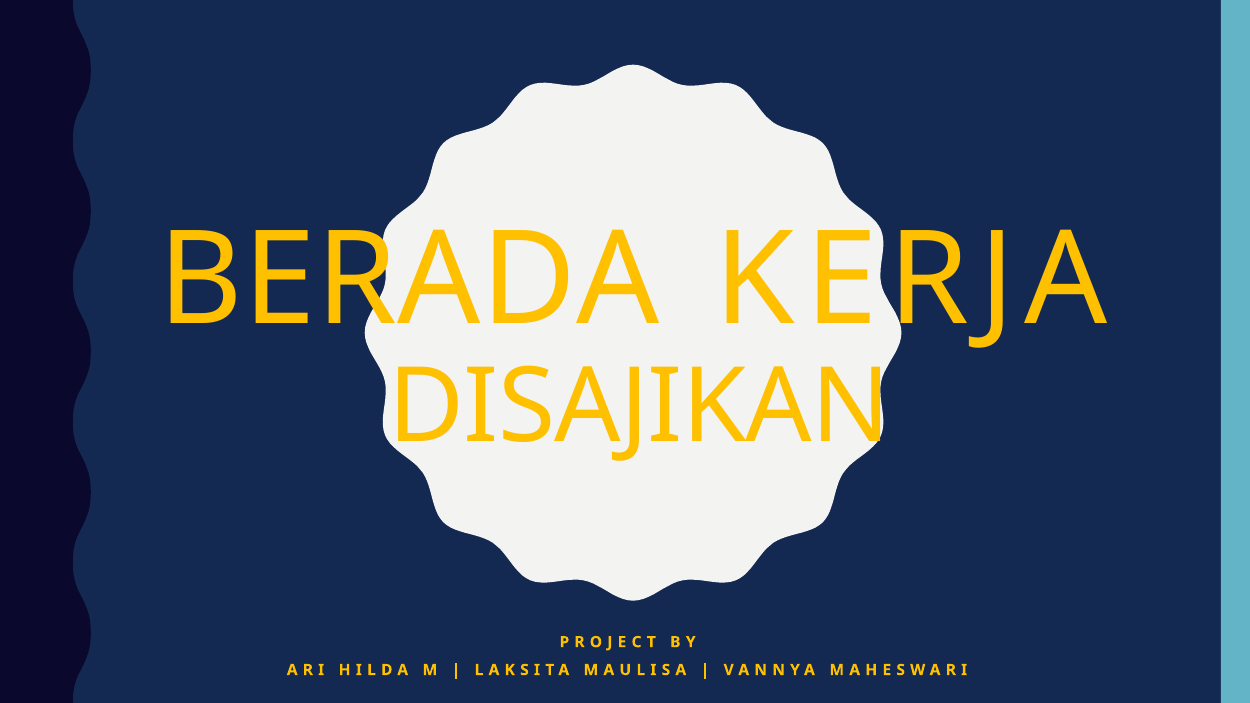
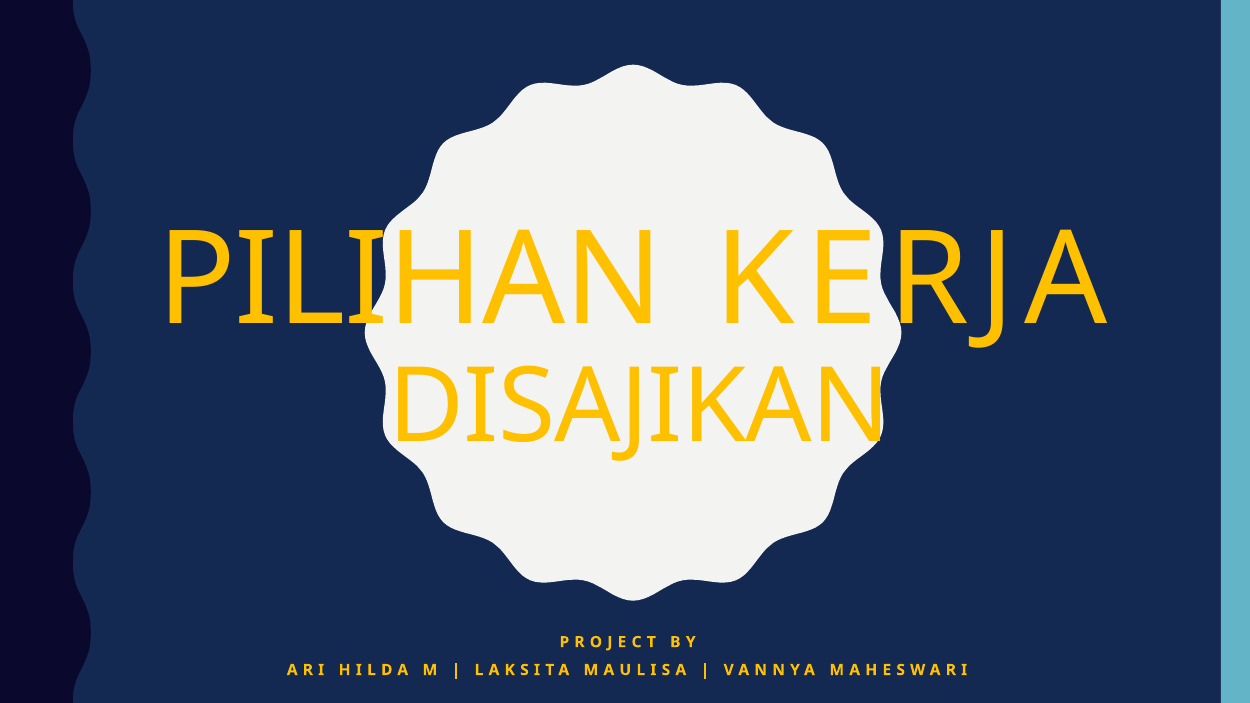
BERADA: BERADA -> PILIHAN
